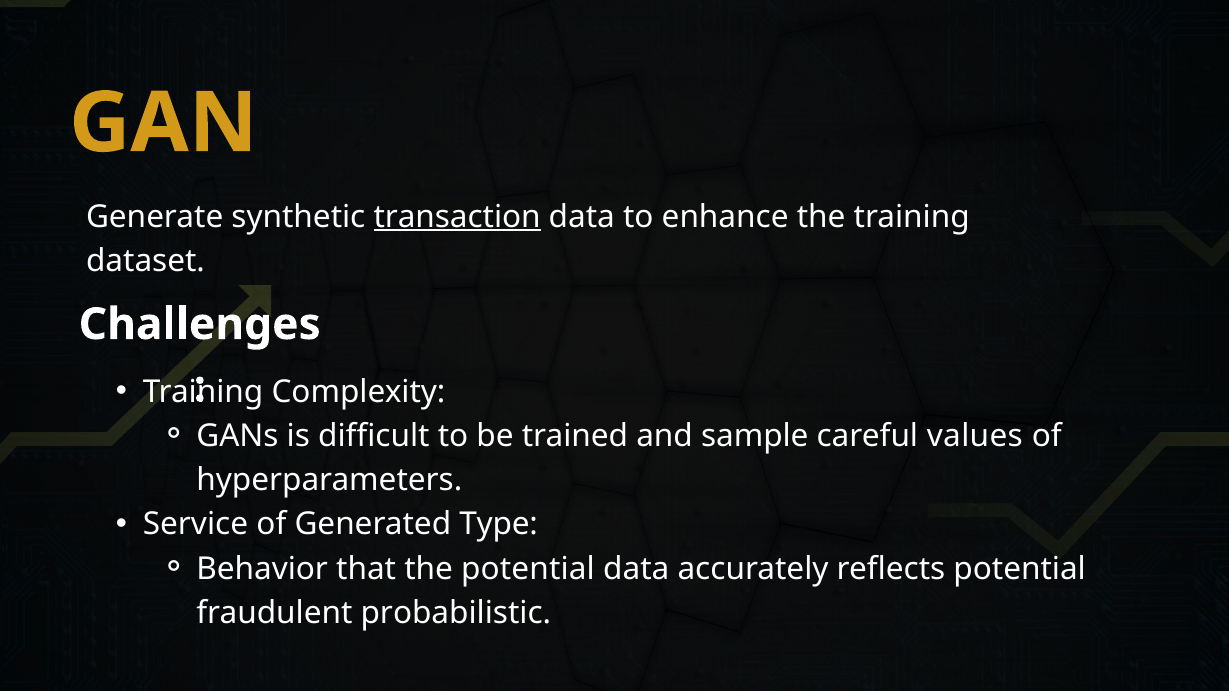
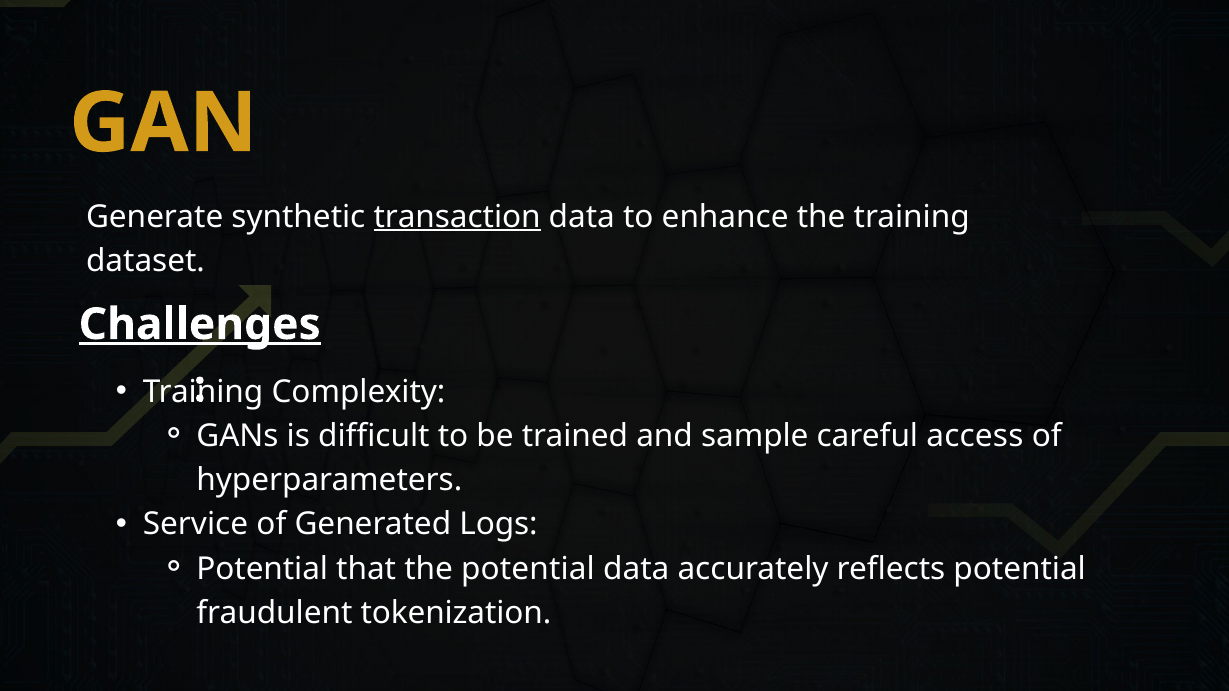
Challenges underline: none -> present
values: values -> access
Type: Type -> Logs
Behavior at (262, 569): Behavior -> Potential
probabilistic: probabilistic -> tokenization
